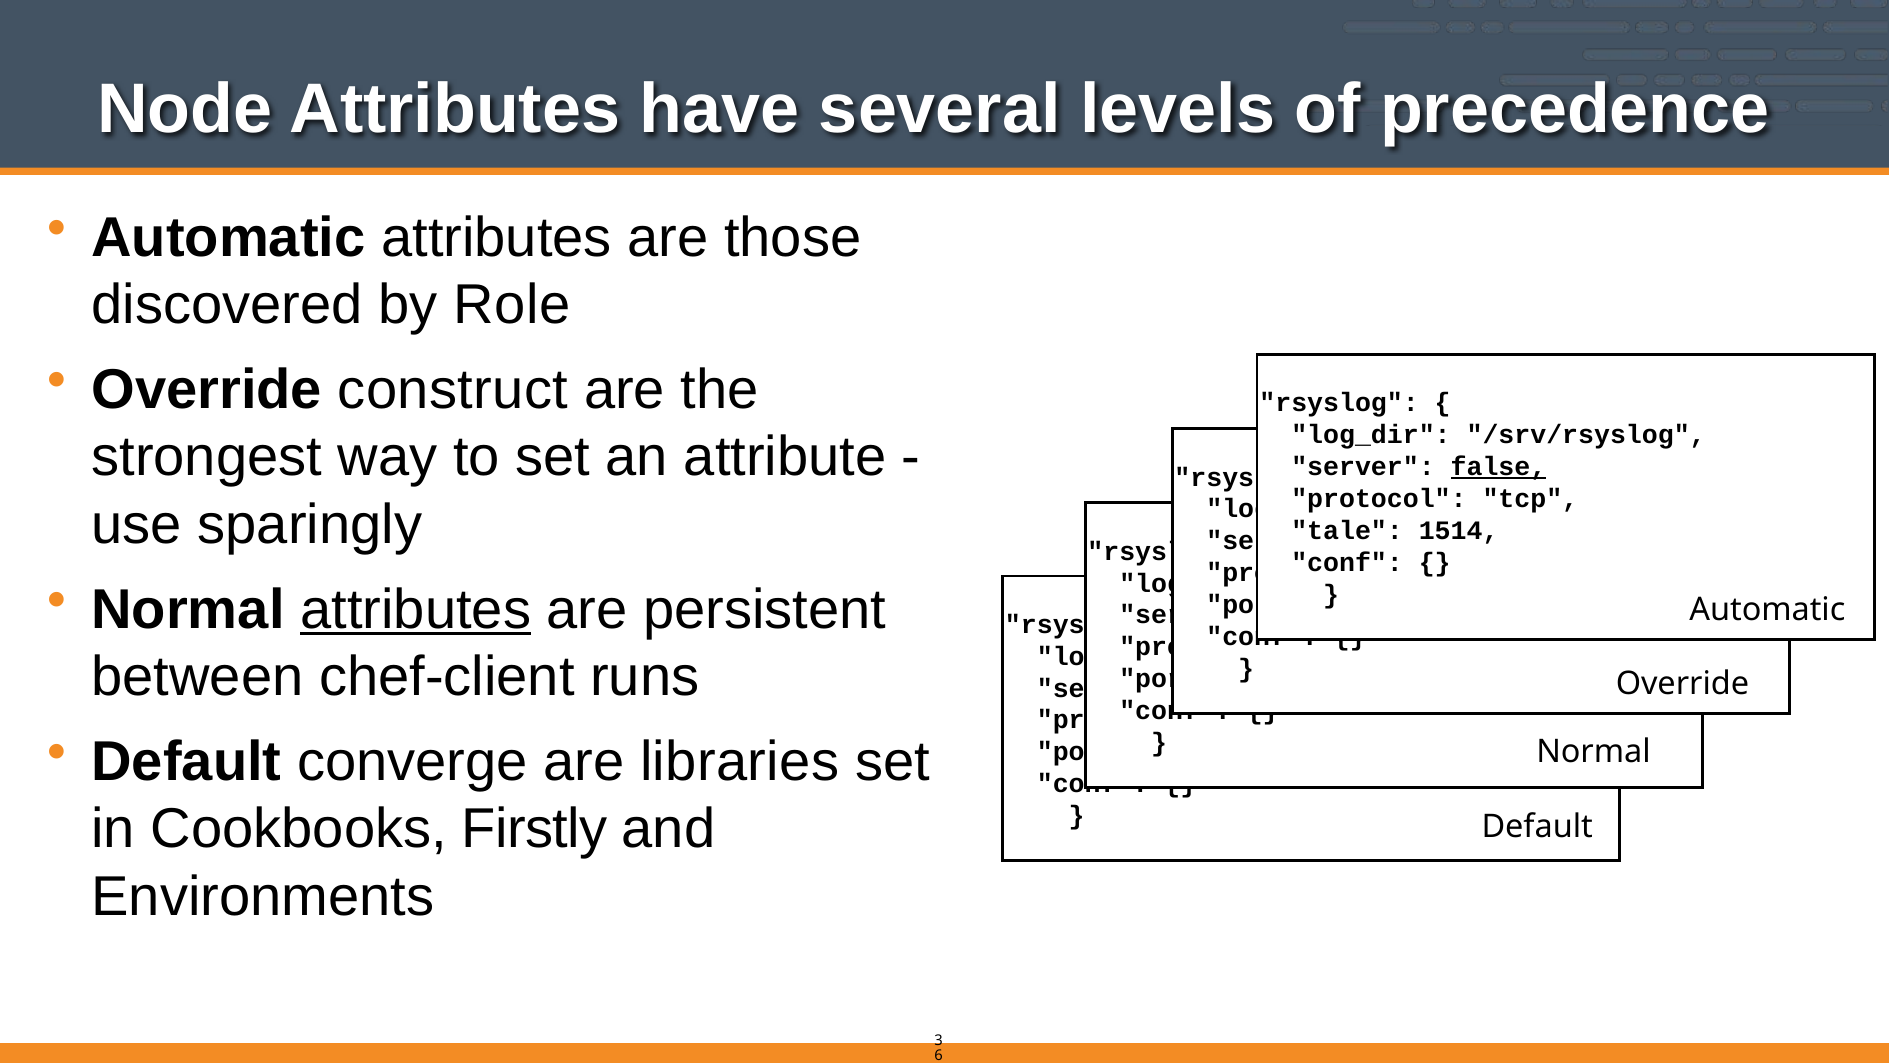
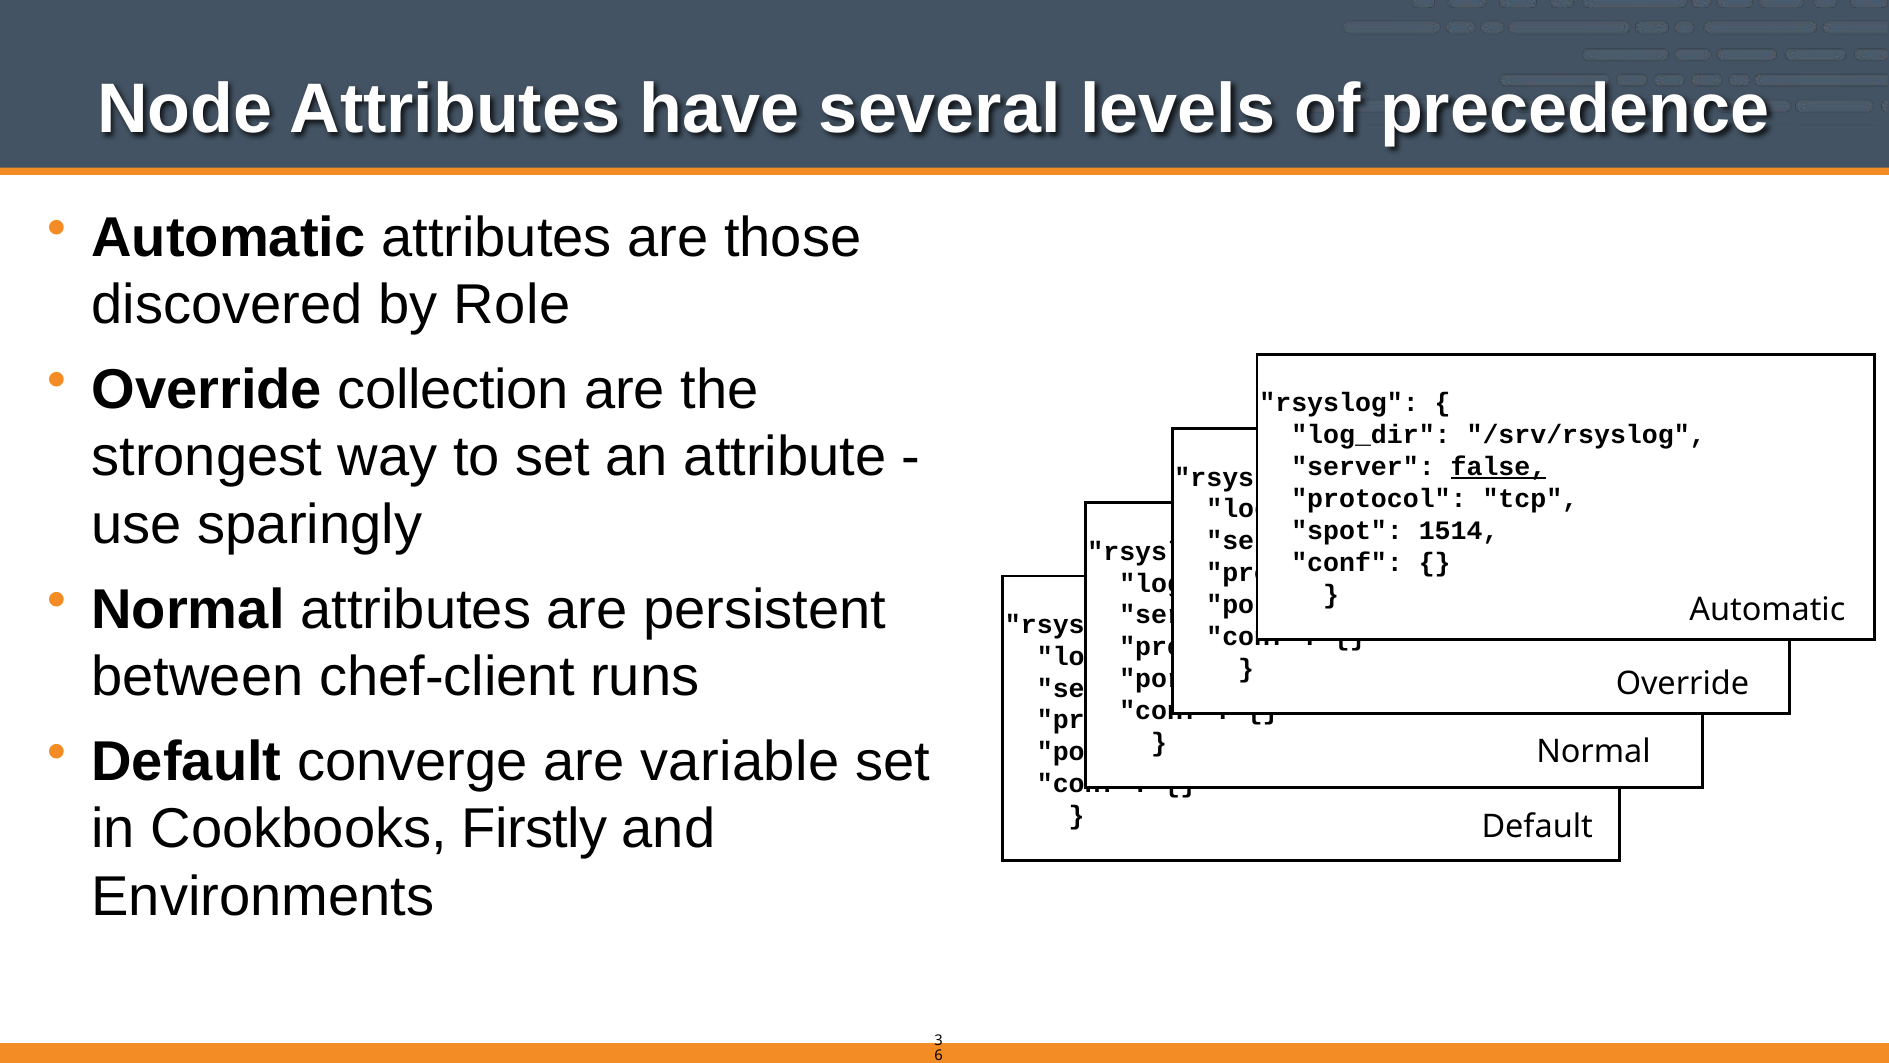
construct: construct -> collection
tale: tale -> spot
attributes at (416, 609) underline: present -> none
libraries: libraries -> variable
